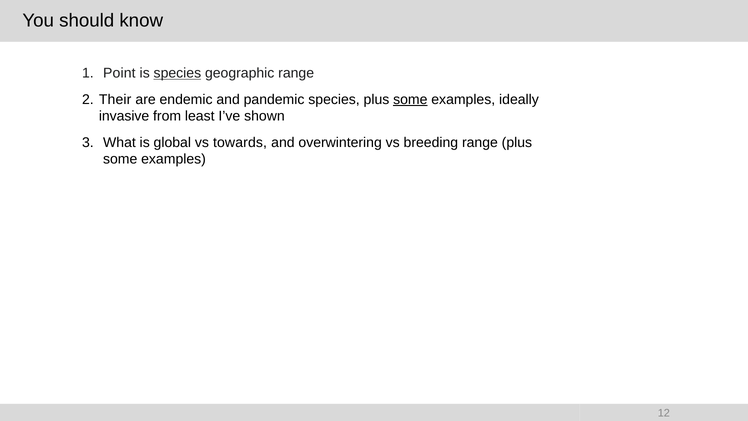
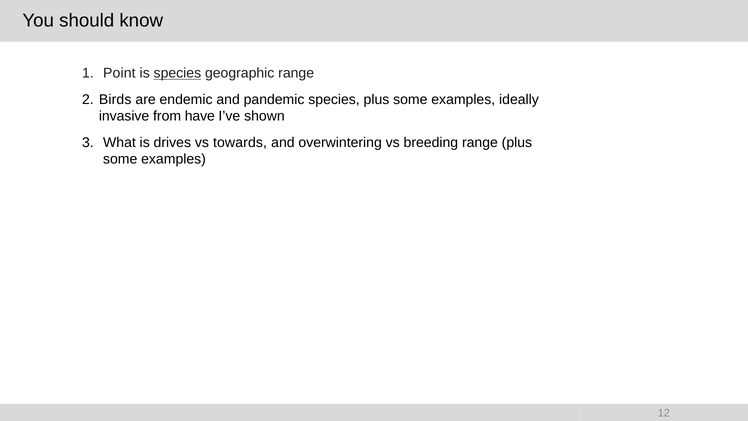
Their: Their -> Birds
some at (410, 99) underline: present -> none
least: least -> have
global: global -> drives
